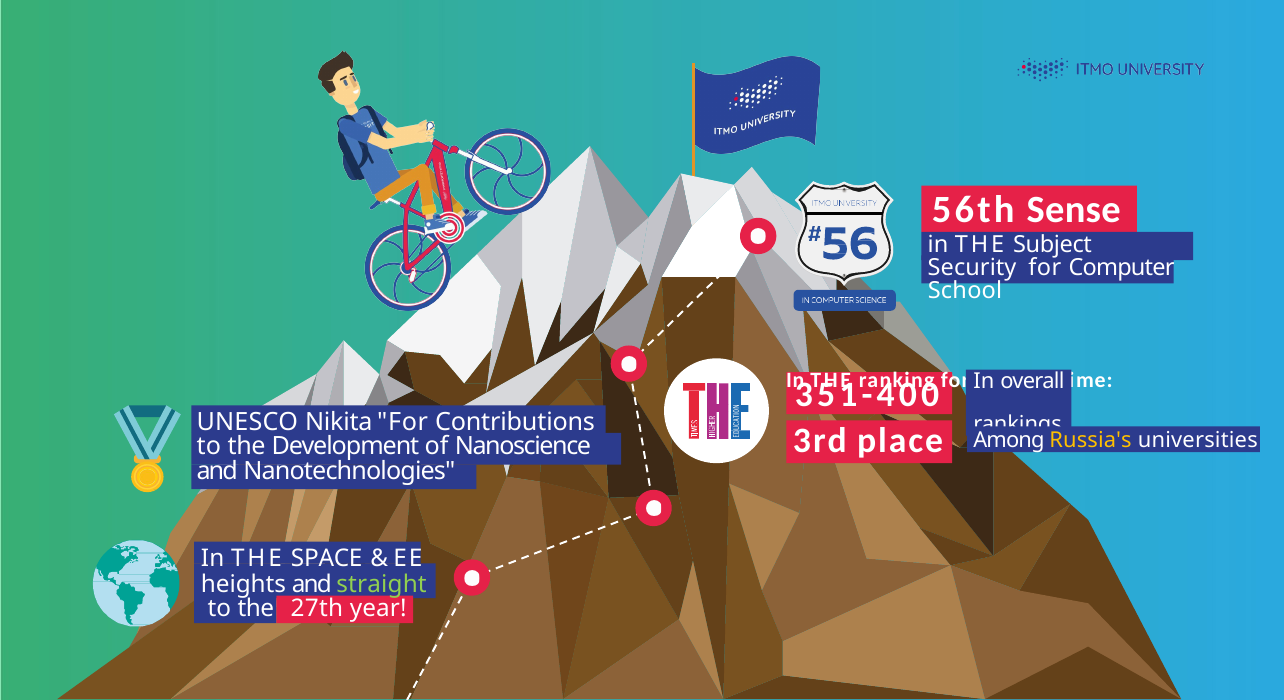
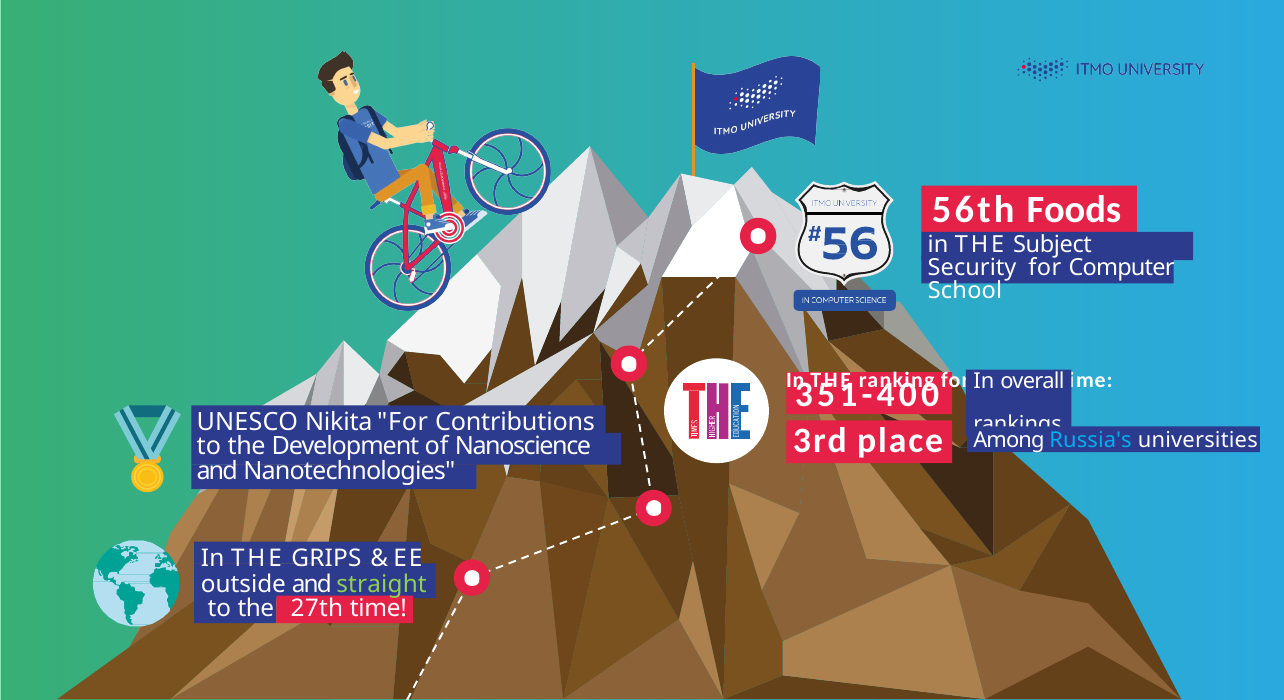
Sense: Sense -> Foods
Russia's colour: yellow -> light blue
SPACE: SPACE -> GRIPS
heights: heights -> outside
27th year: year -> time
